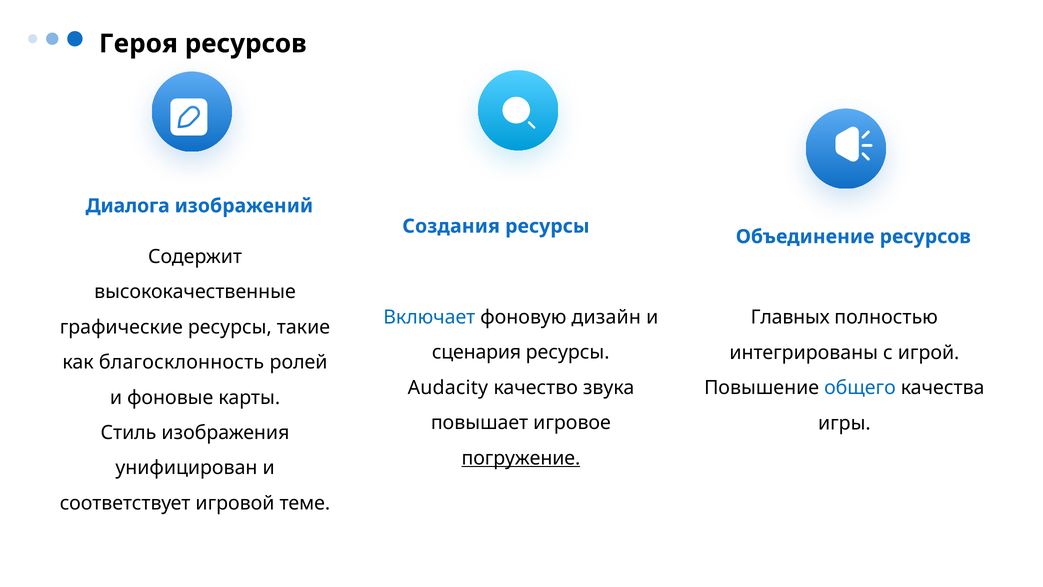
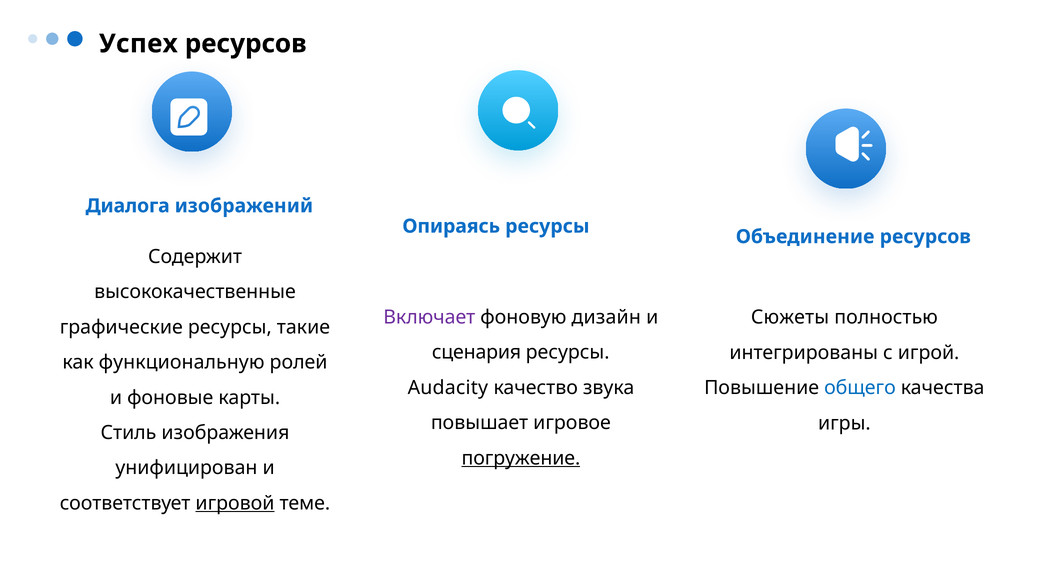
Героя: Героя -> Успех
Создания: Создания -> Опираясь
Включает colour: blue -> purple
Главных: Главных -> Сюжеты
благосклонность: благосклонность -> функциональную
игровой underline: none -> present
